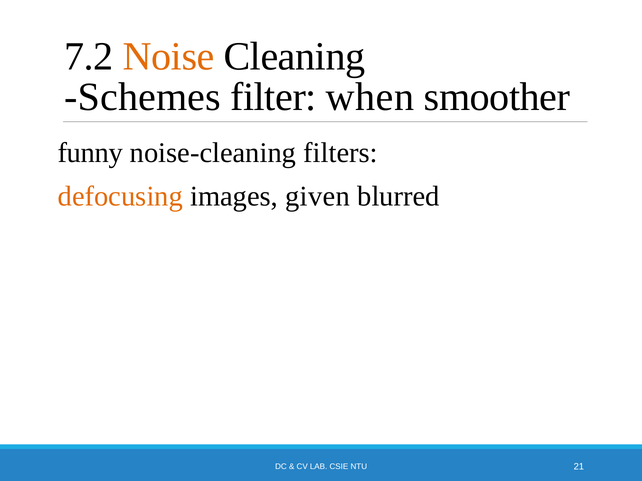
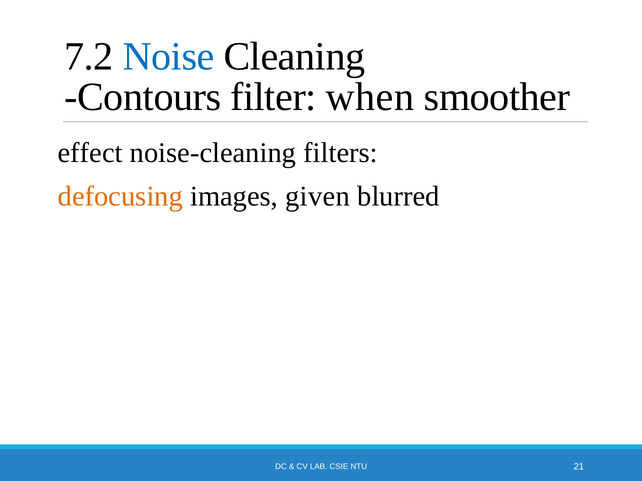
Noise colour: orange -> blue
Schemes: Schemes -> Contours
funny: funny -> effect
